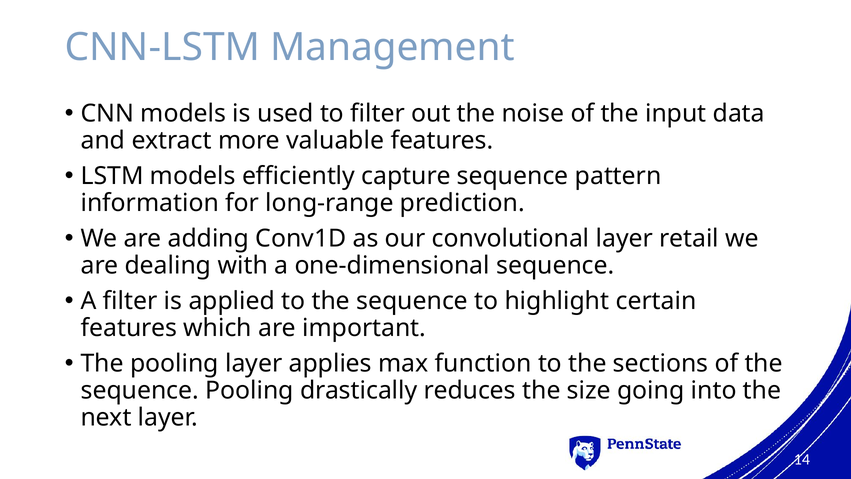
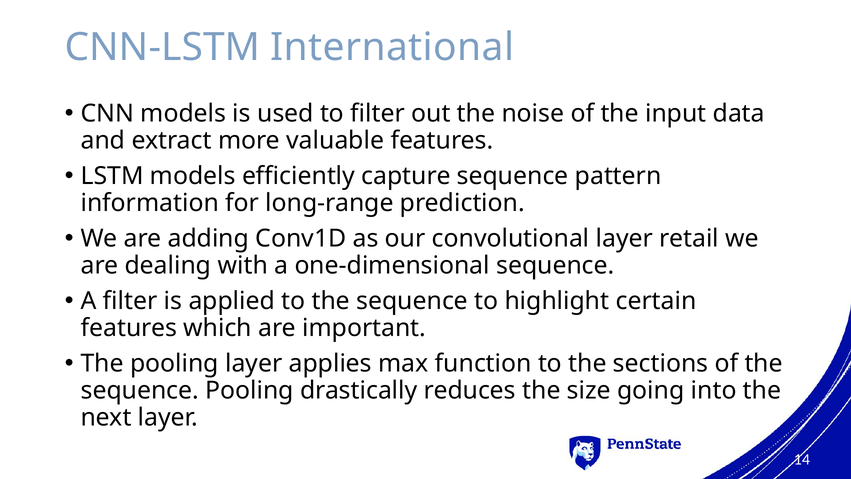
Management: Management -> International
